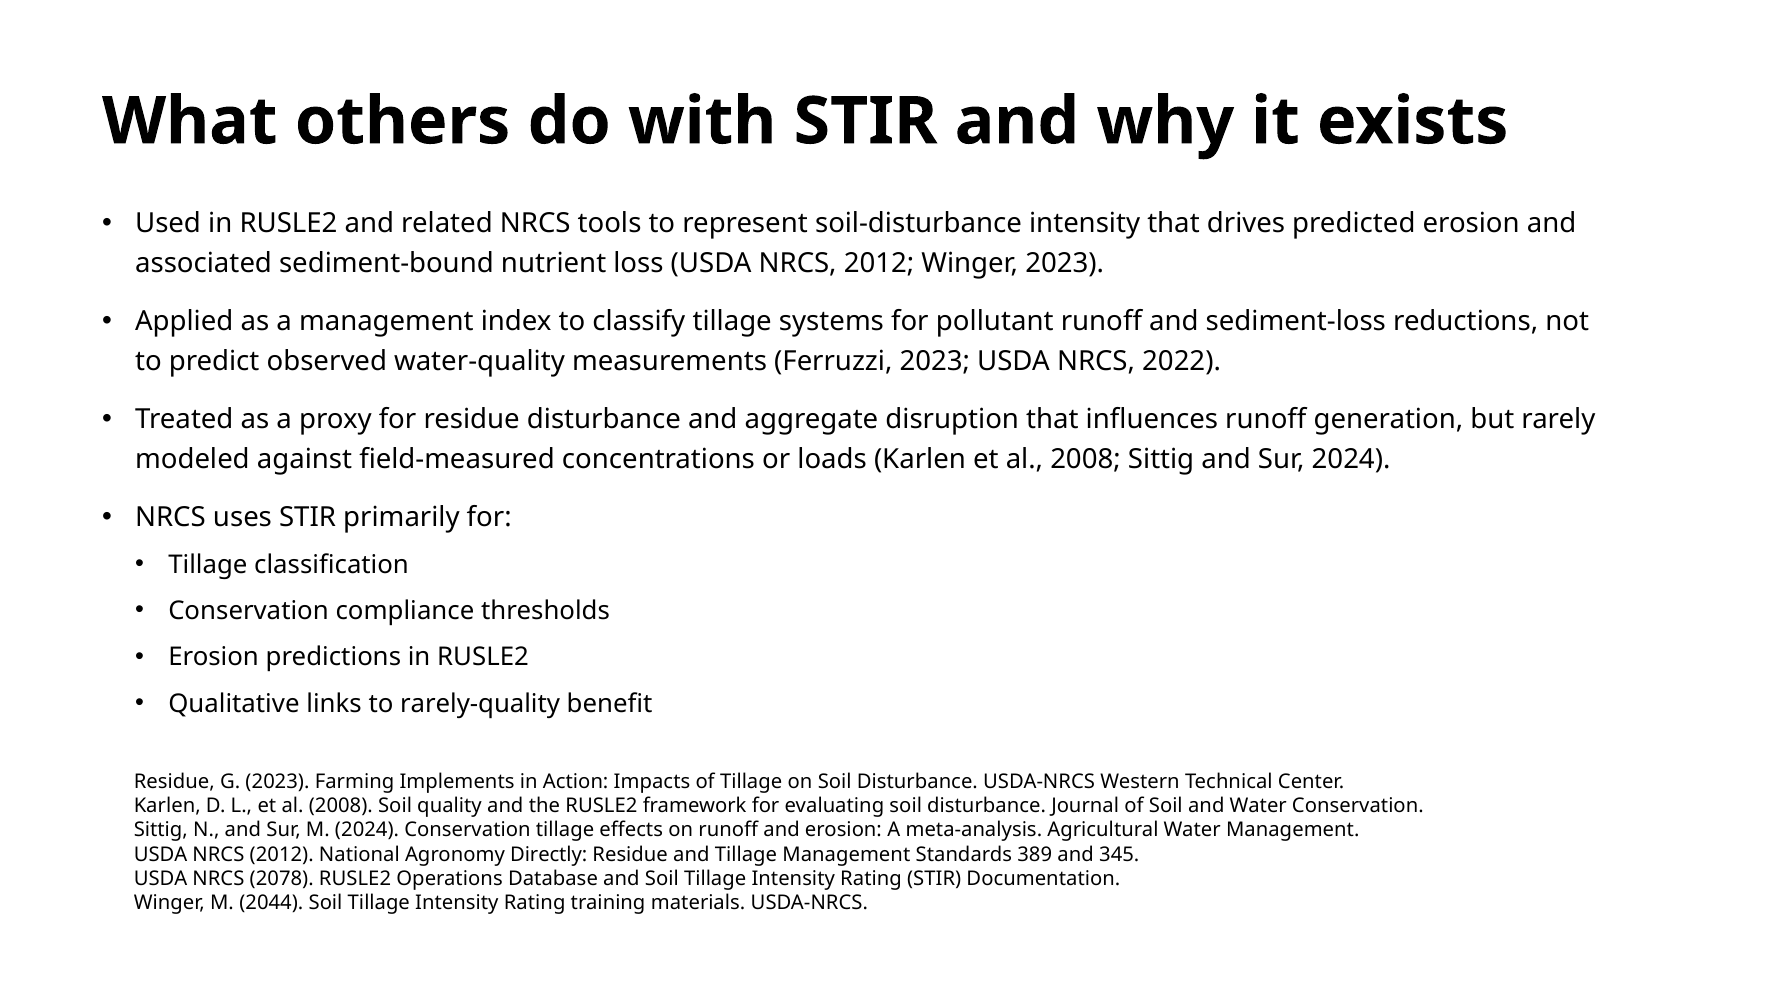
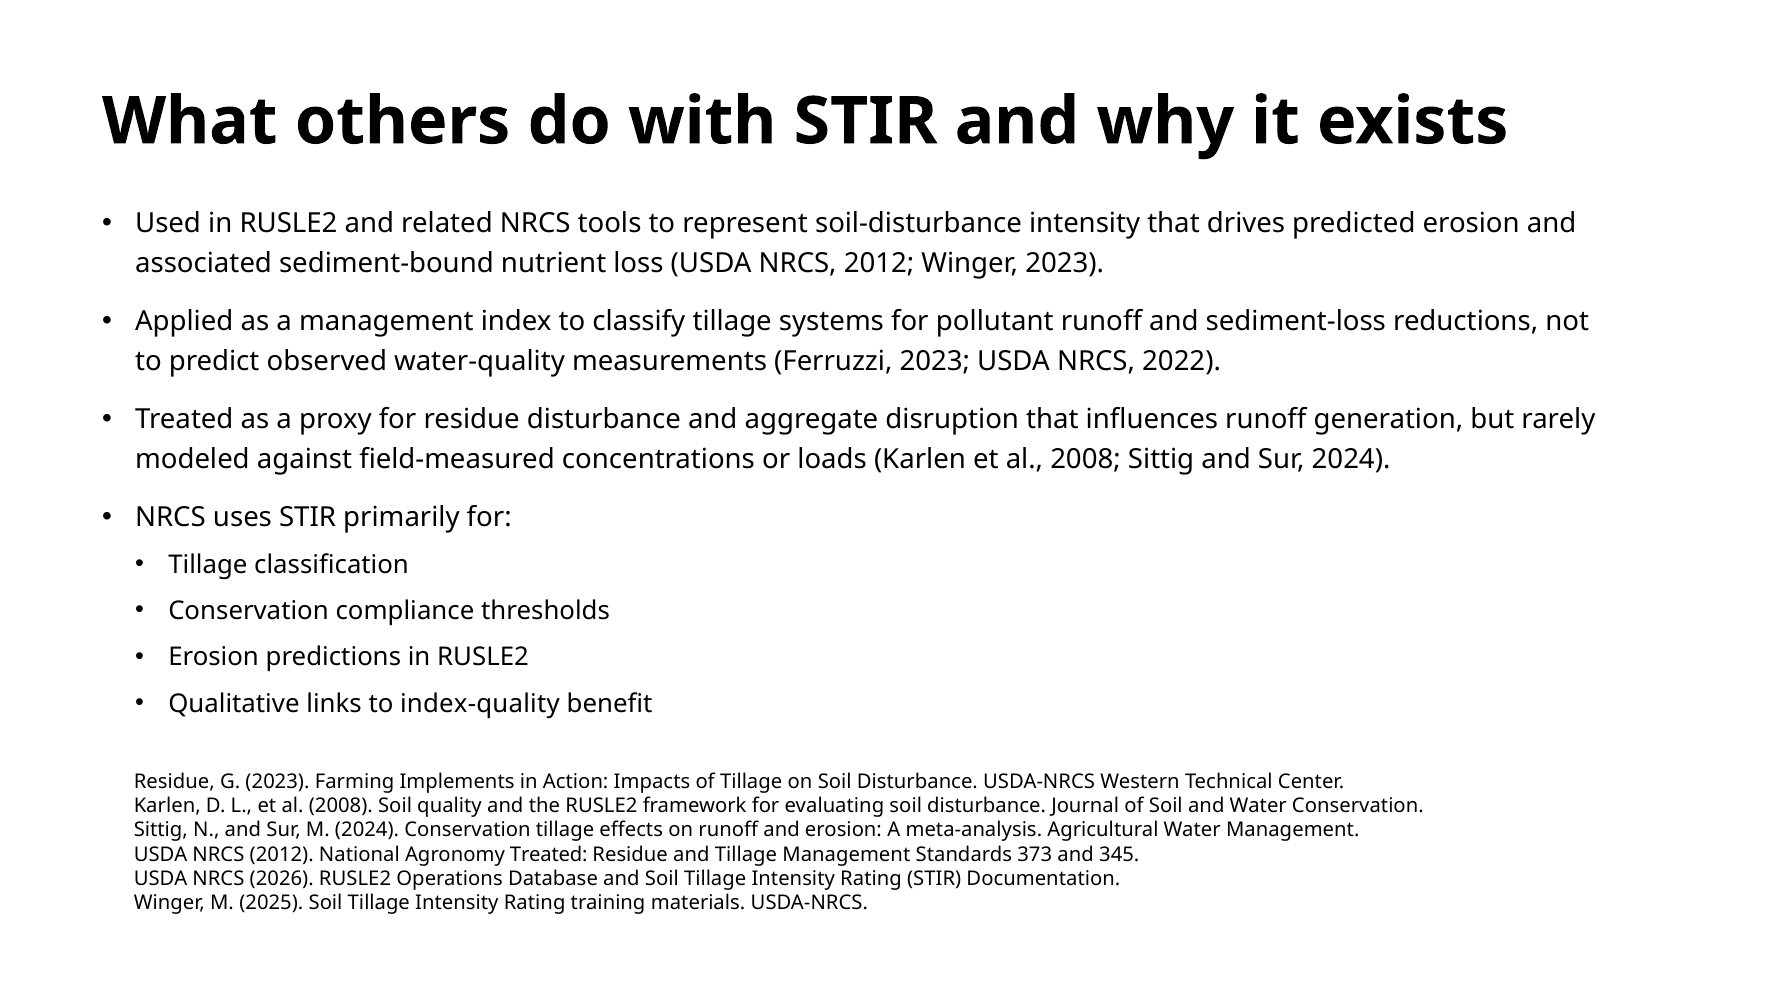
rarely-quality: rarely-quality -> index-quality
Agronomy Directly: Directly -> Treated
389: 389 -> 373
2078: 2078 -> 2026
2044: 2044 -> 2025
